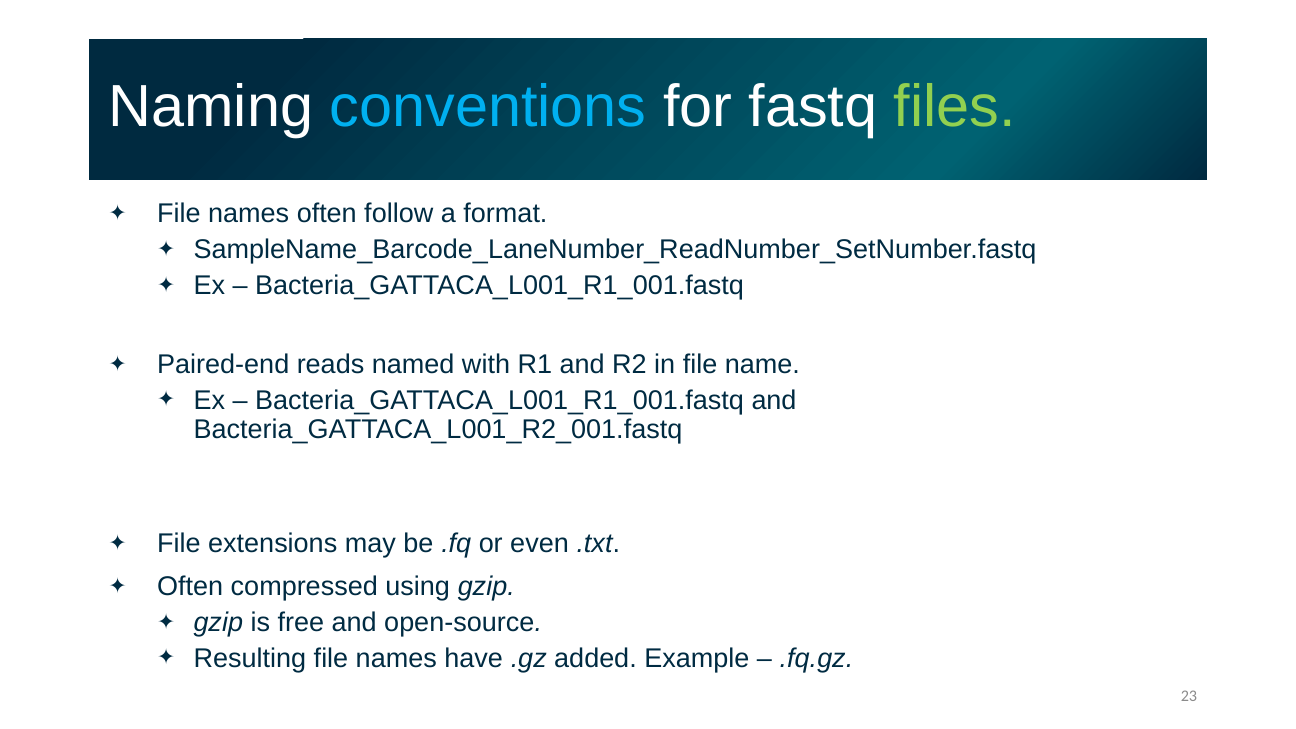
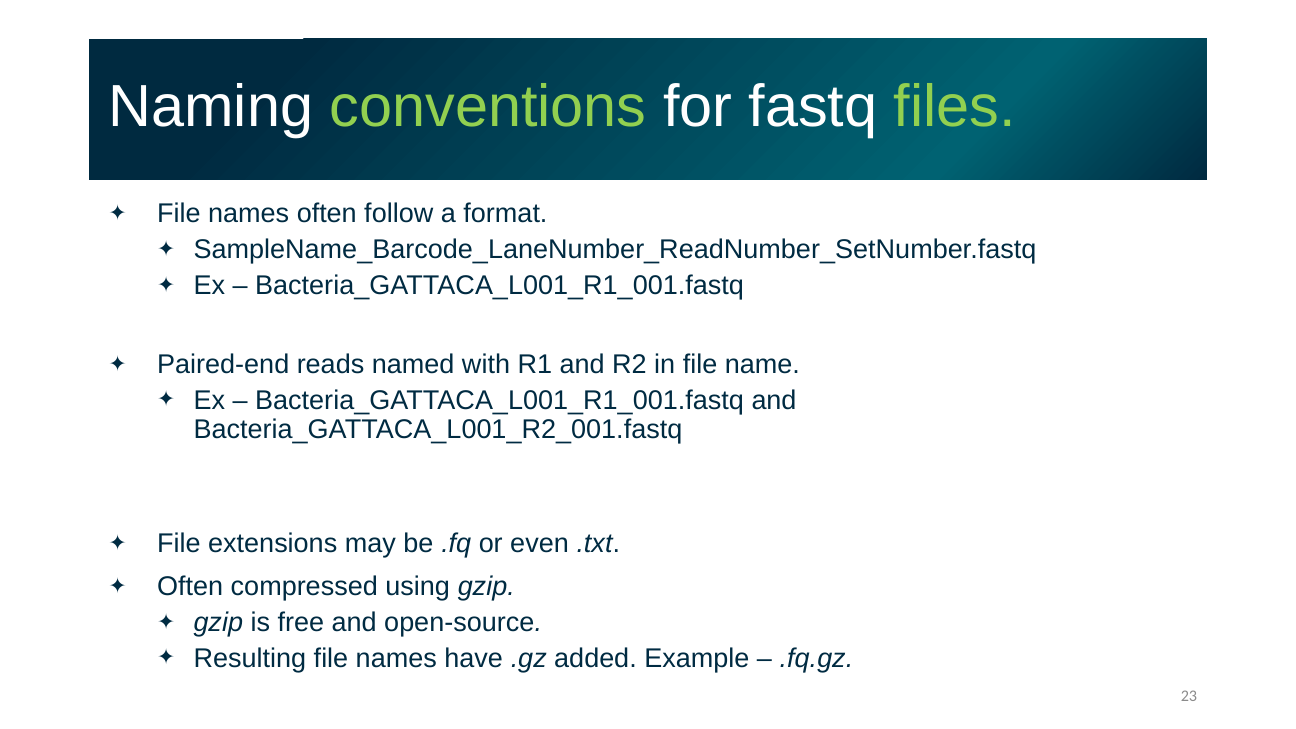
conventions colour: light blue -> light green
